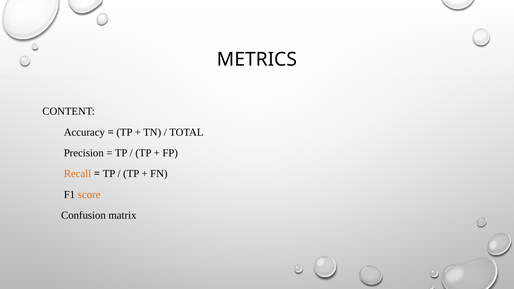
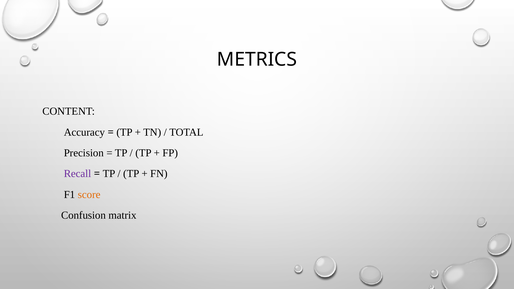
Recall colour: orange -> purple
